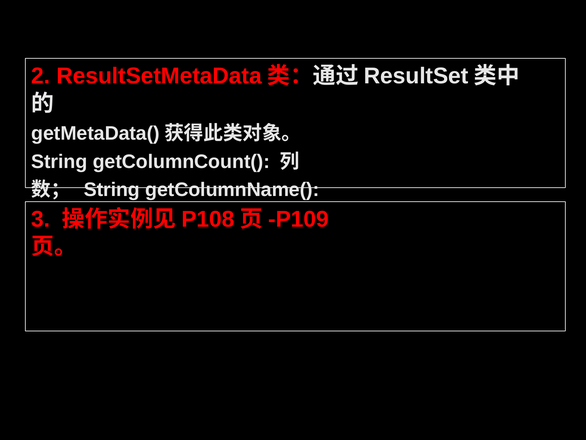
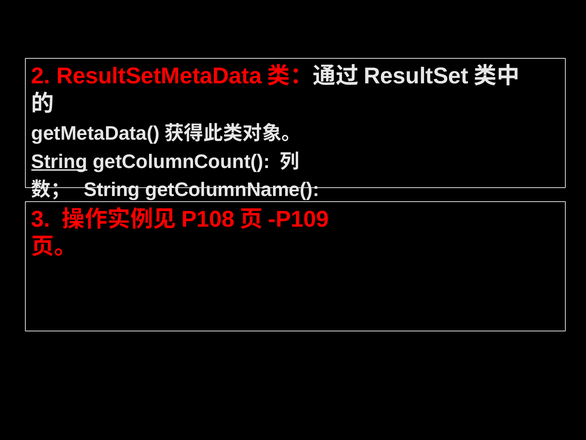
String at (59, 161) underline: none -> present
